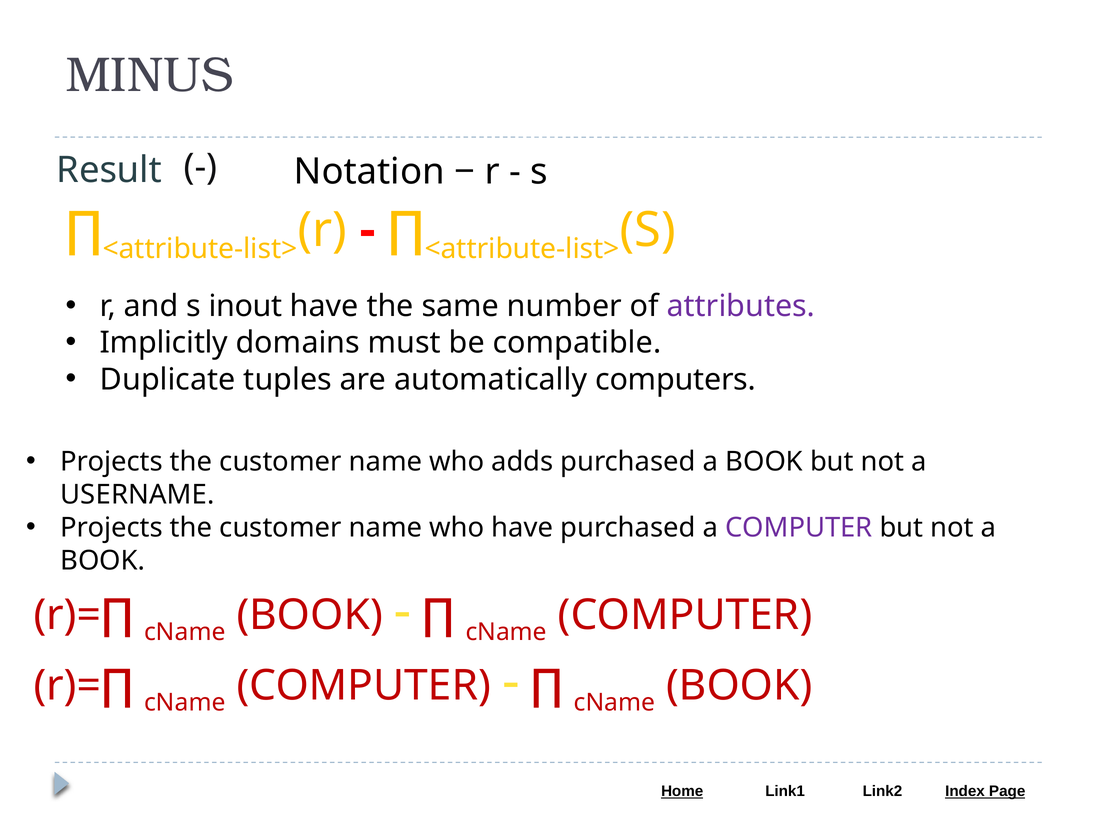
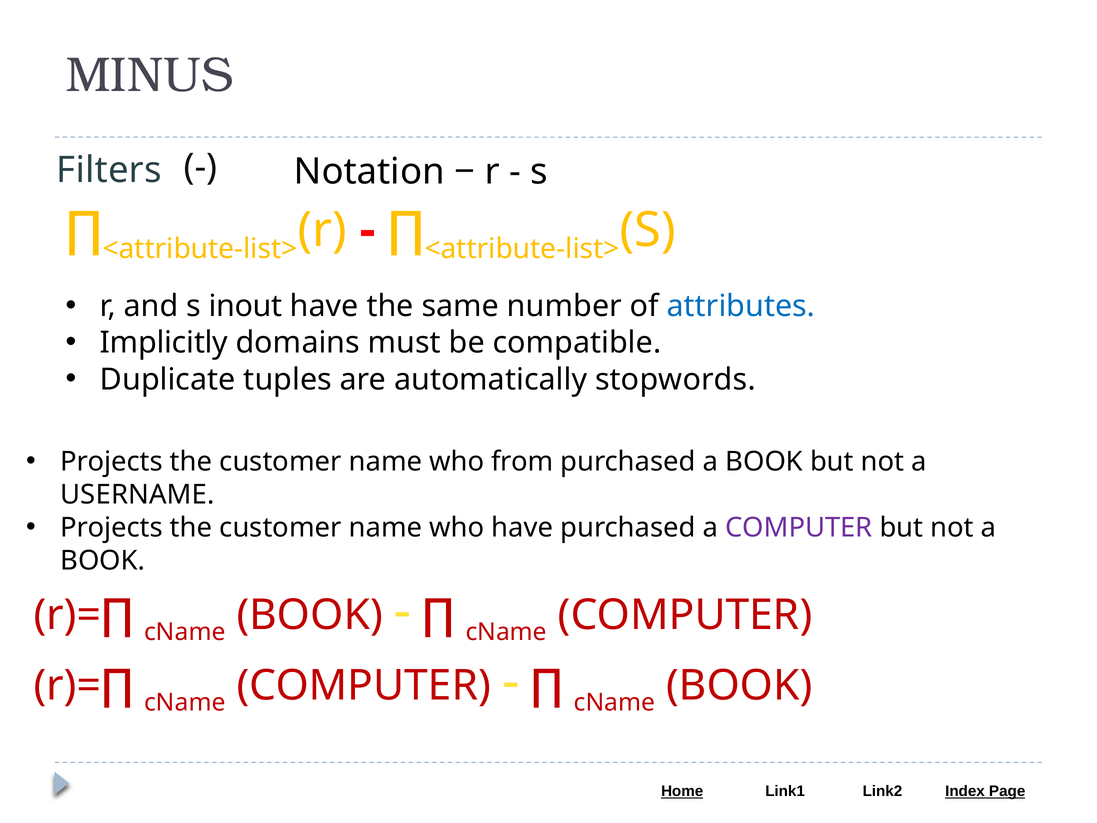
Result: Result -> Filters
attributes colour: purple -> blue
computers: computers -> stopwords
adds: adds -> from
